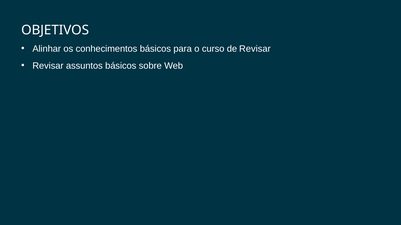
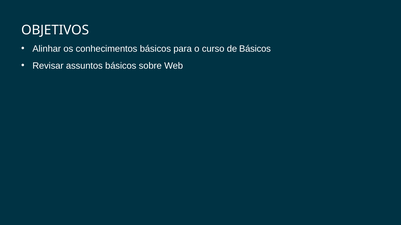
de Revisar: Revisar -> Básicos
